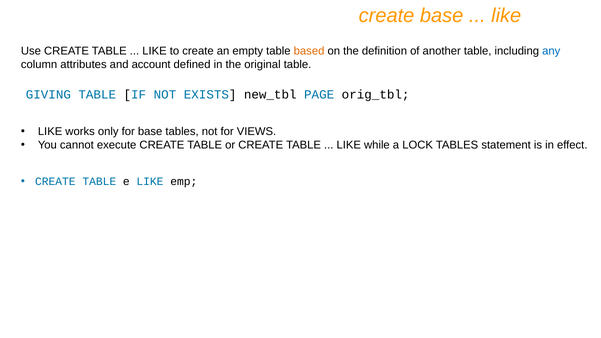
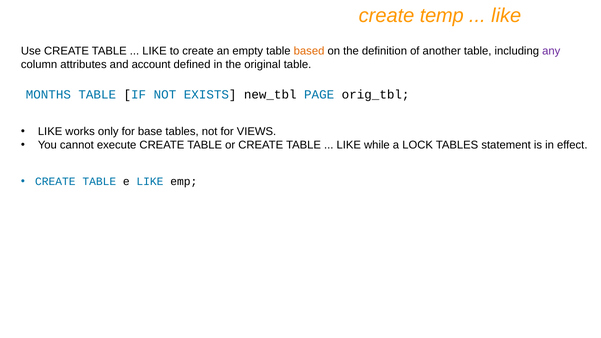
create base: base -> temp
any colour: blue -> purple
GIVING: GIVING -> MONTHS
